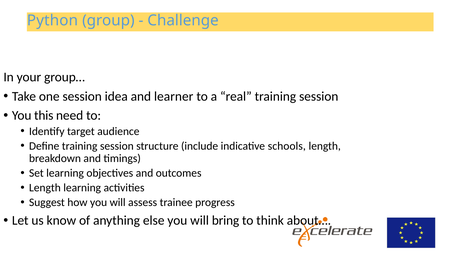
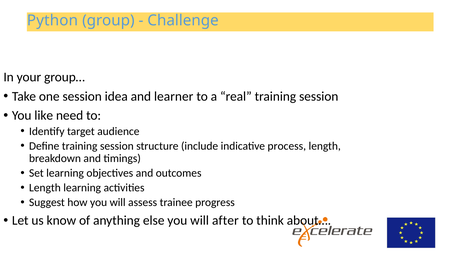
this: this -> like
schools: schools -> process
bring: bring -> after
